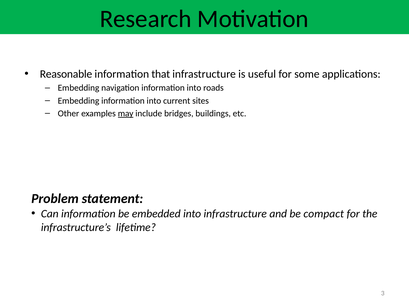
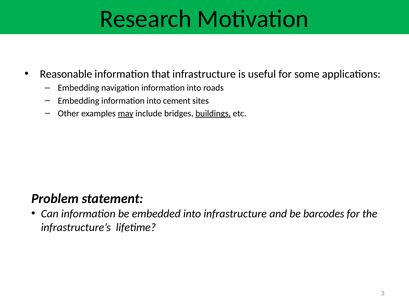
current: current -> cement
buildings underline: none -> present
compact: compact -> barcodes
